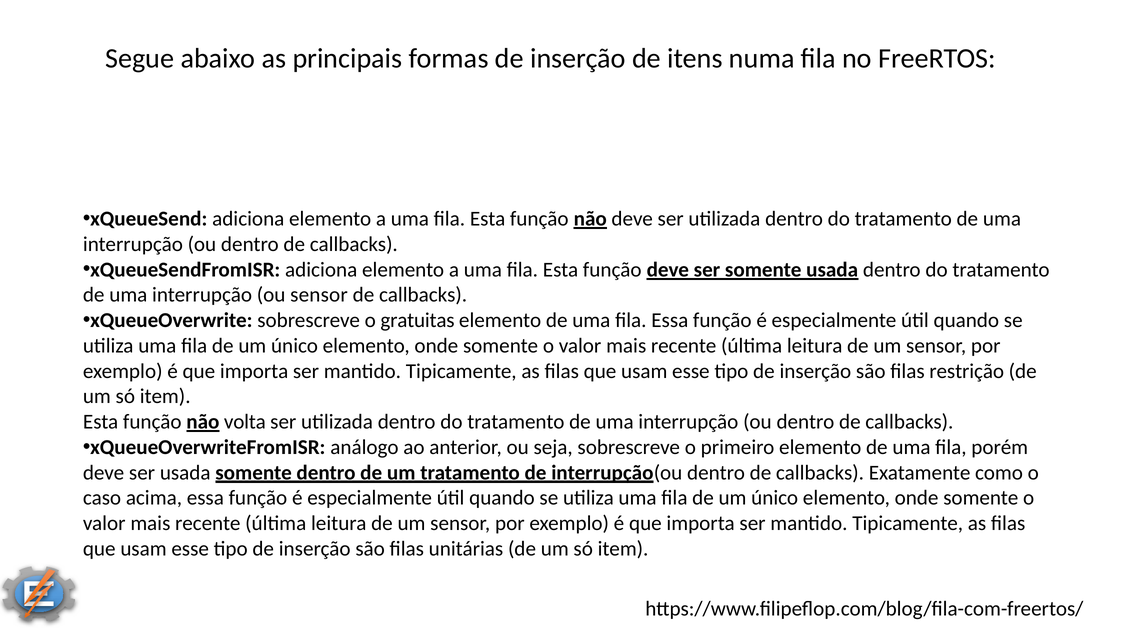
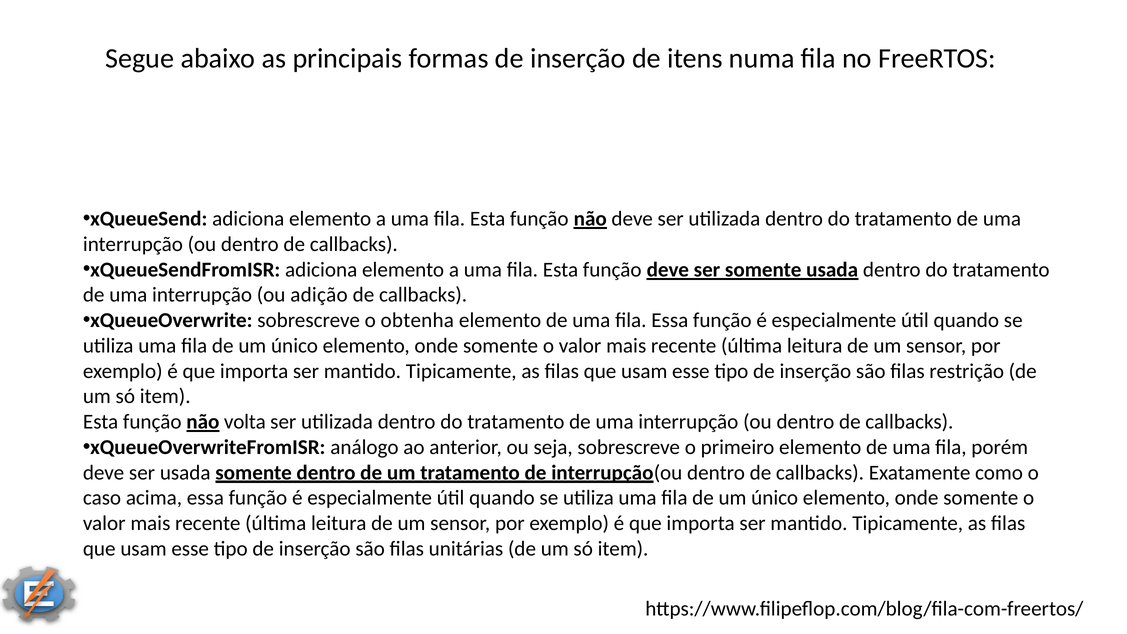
ou sensor: sensor -> adição
gratuitas: gratuitas -> obtenha
